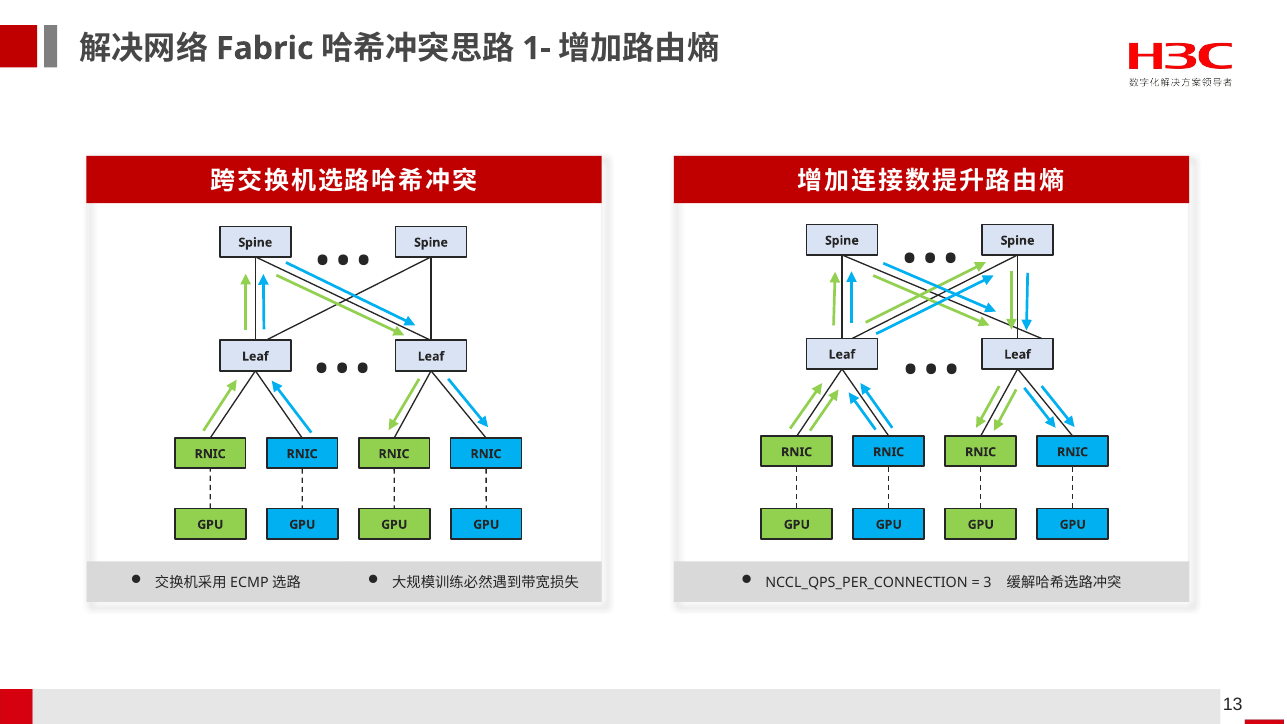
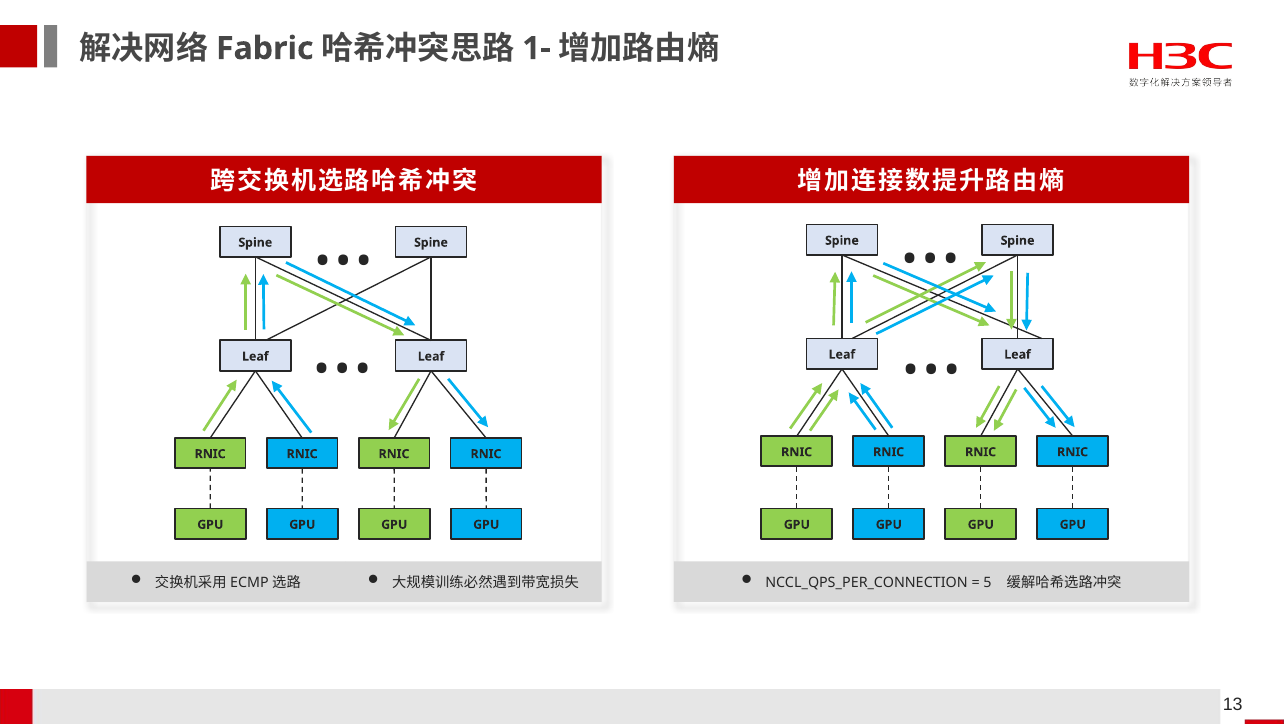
3: 3 -> 5
